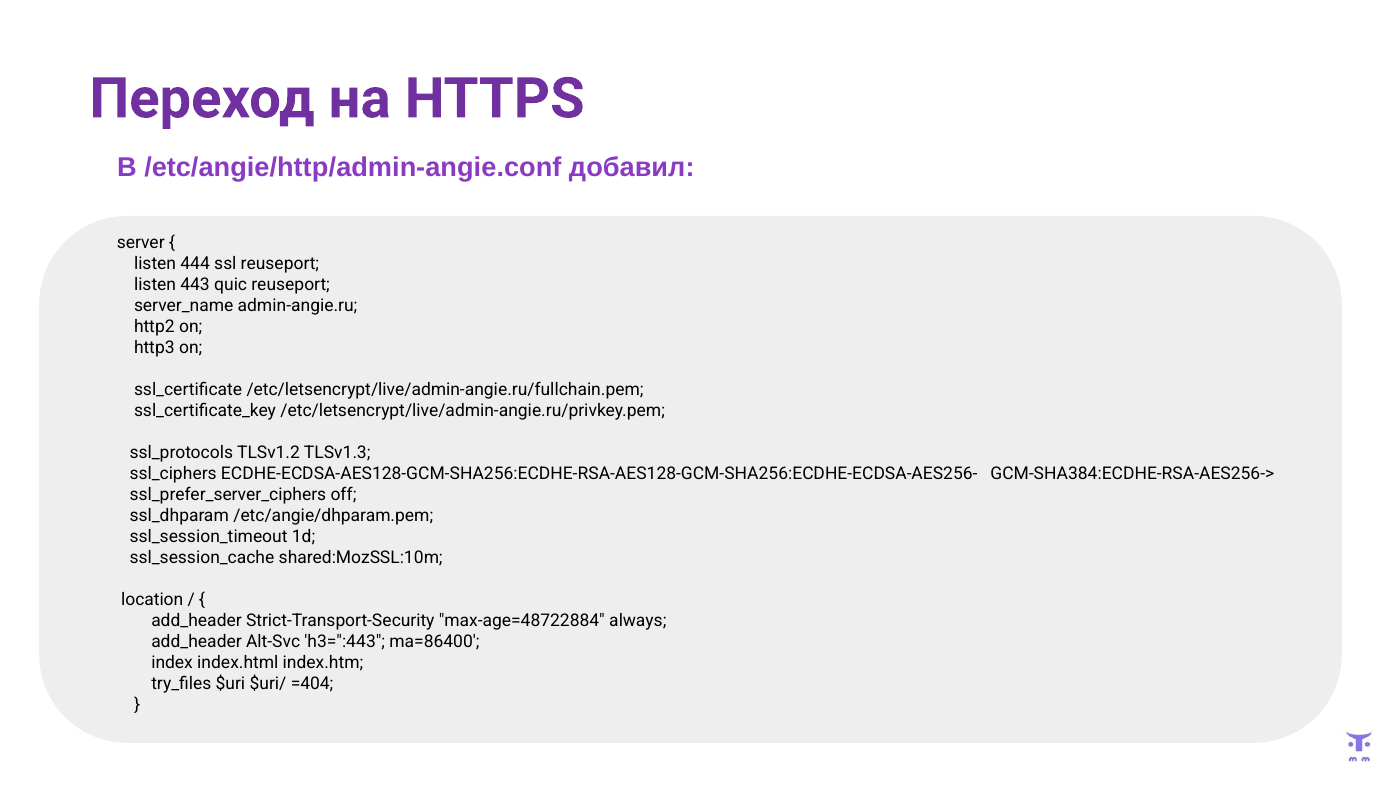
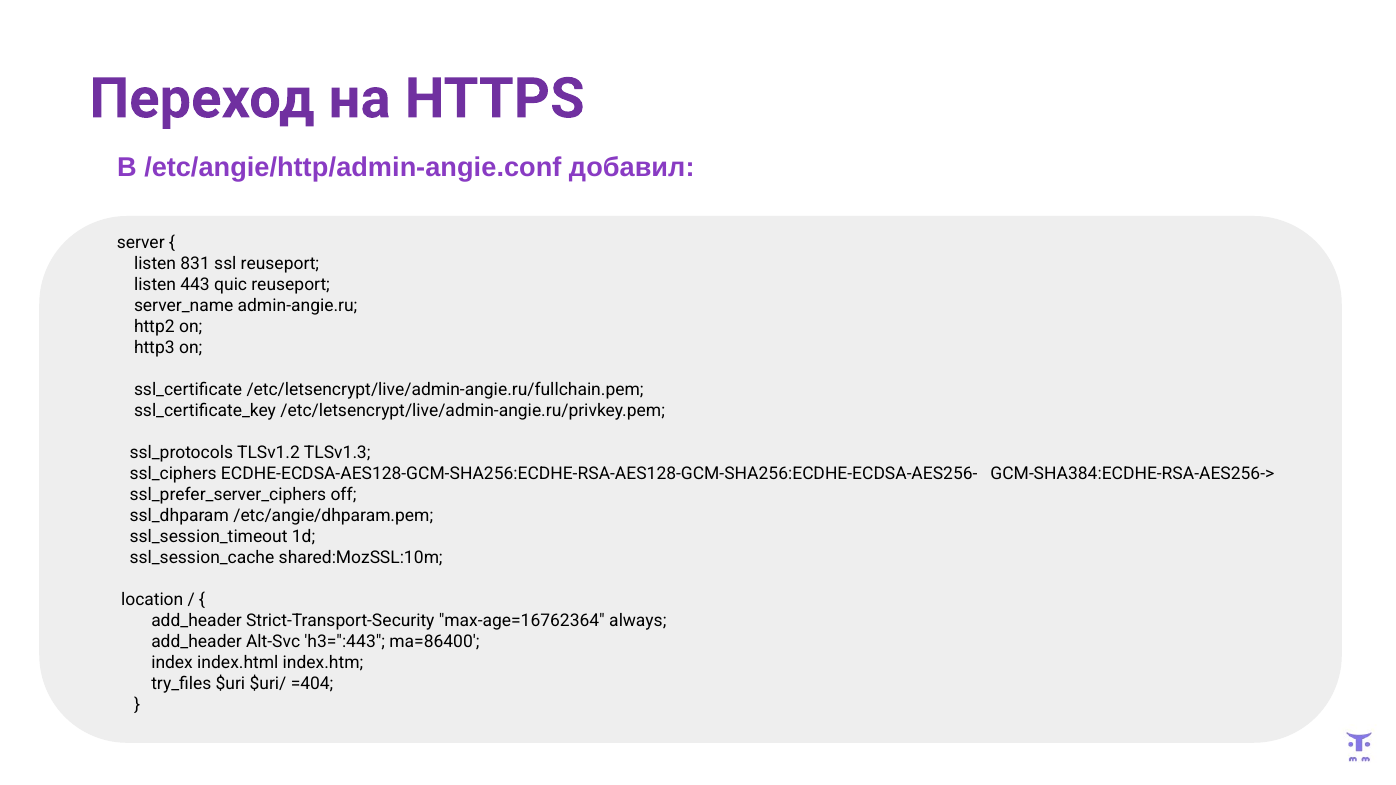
444: 444 -> 831
max-age=48722884: max-age=48722884 -> max-age=16762364
